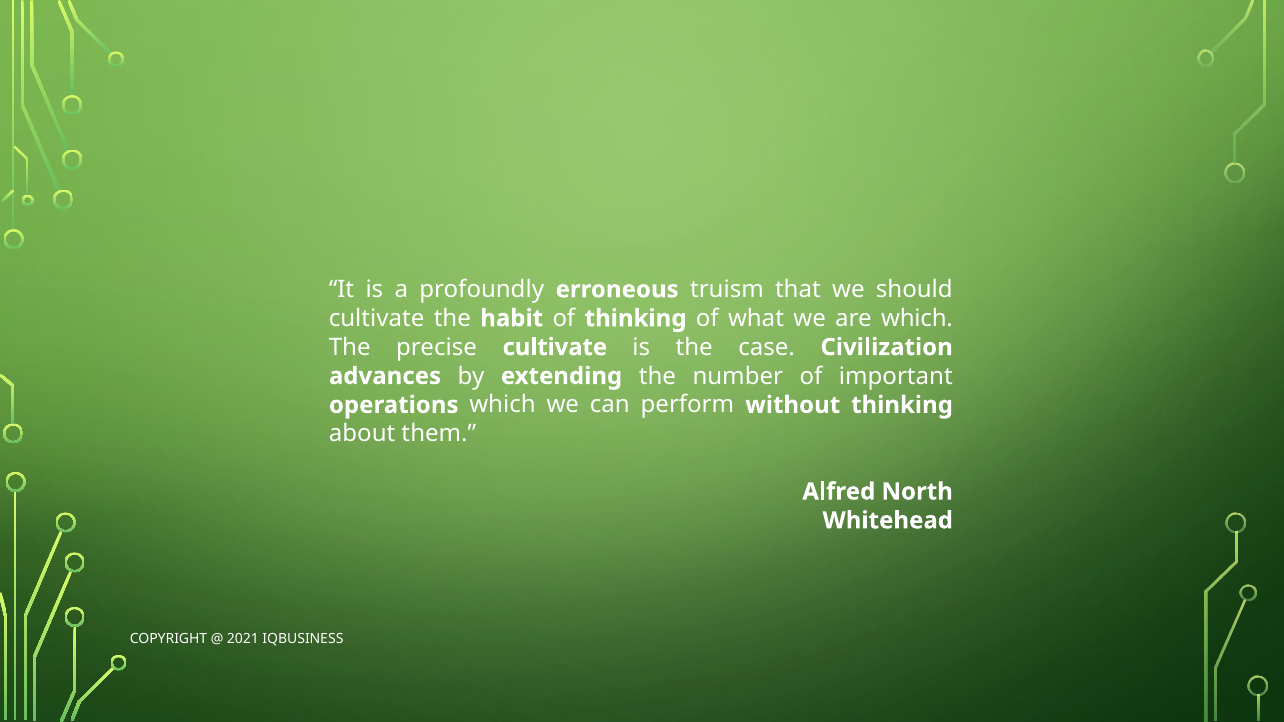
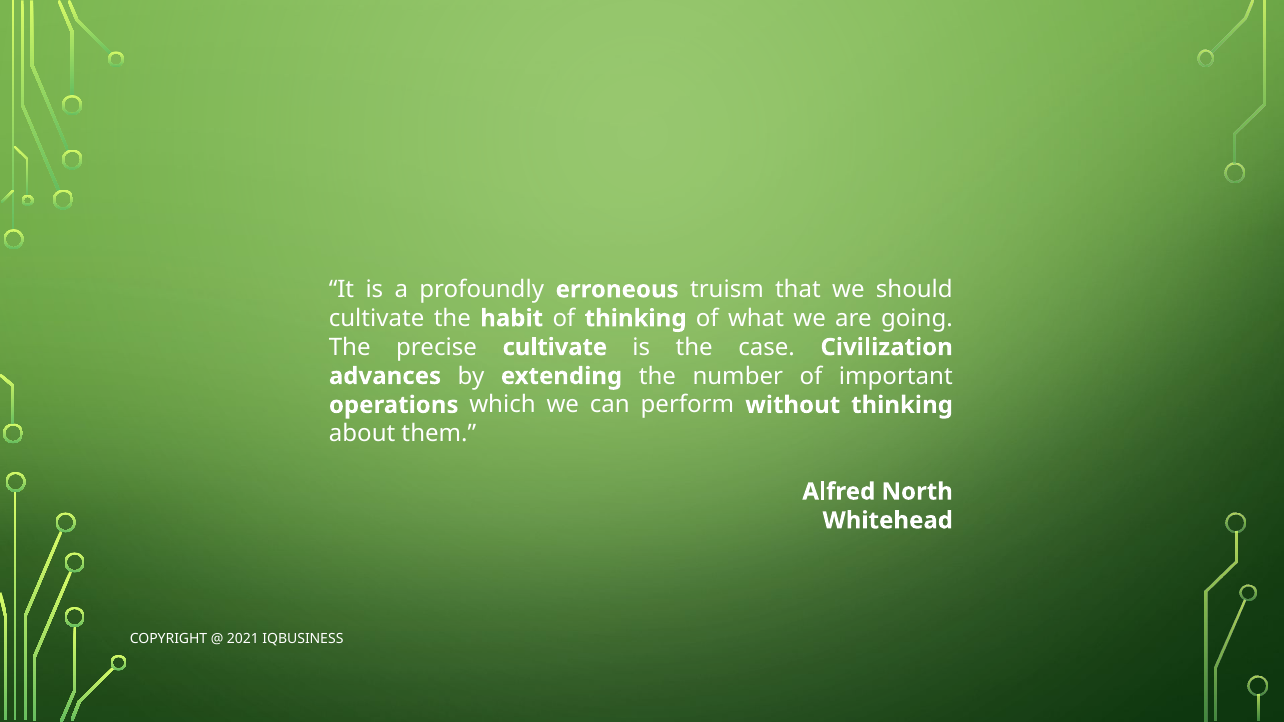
are which: which -> going
